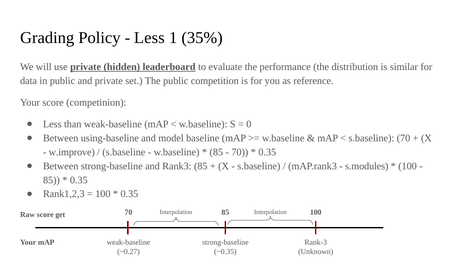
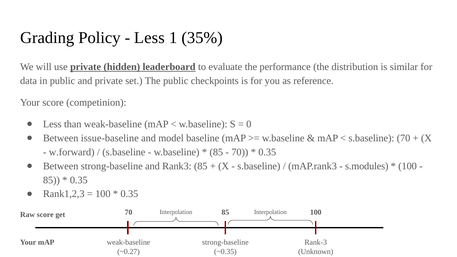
competition: competition -> checkpoints
using-baseline: using-baseline -> issue-baseline
w.improve: w.improve -> w.forward
